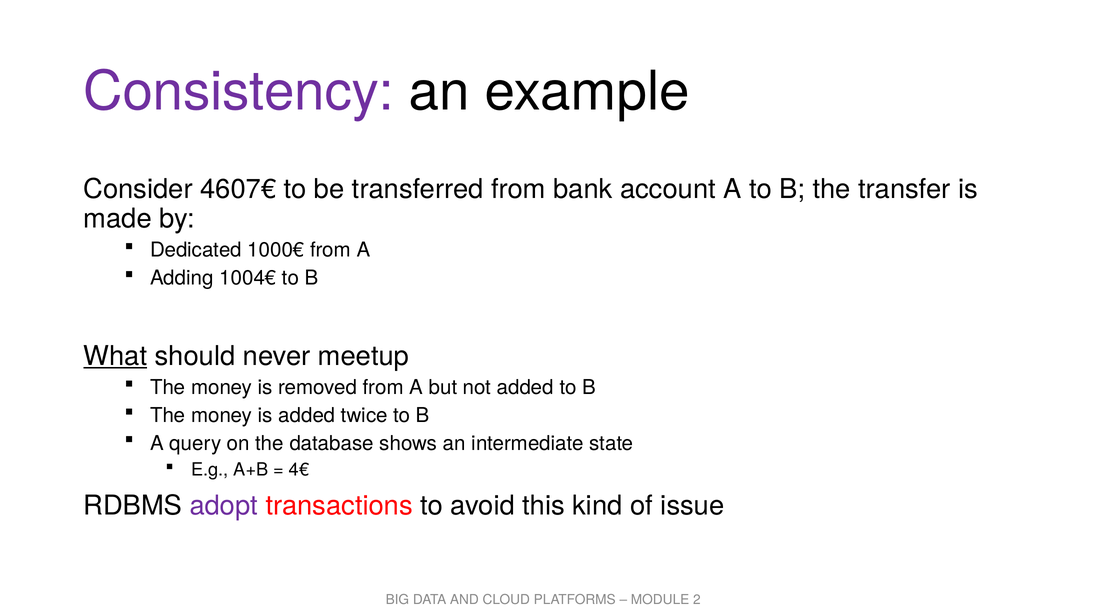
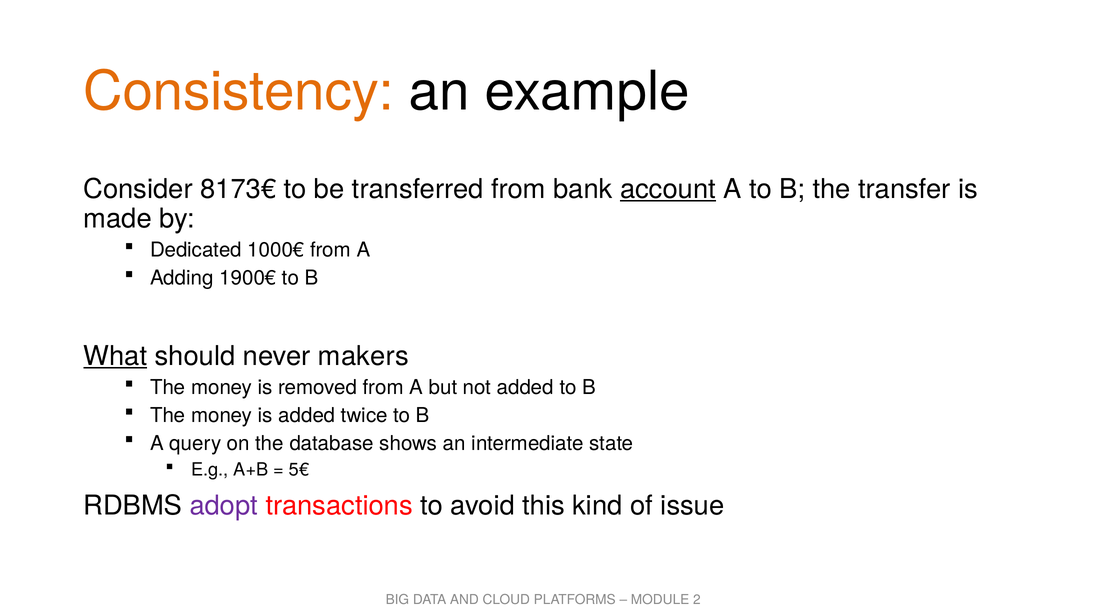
Consistency colour: purple -> orange
4607€: 4607€ -> 8173€
account underline: none -> present
1004€: 1004€ -> 1900€
meetup: meetup -> makers
4€: 4€ -> 5€
